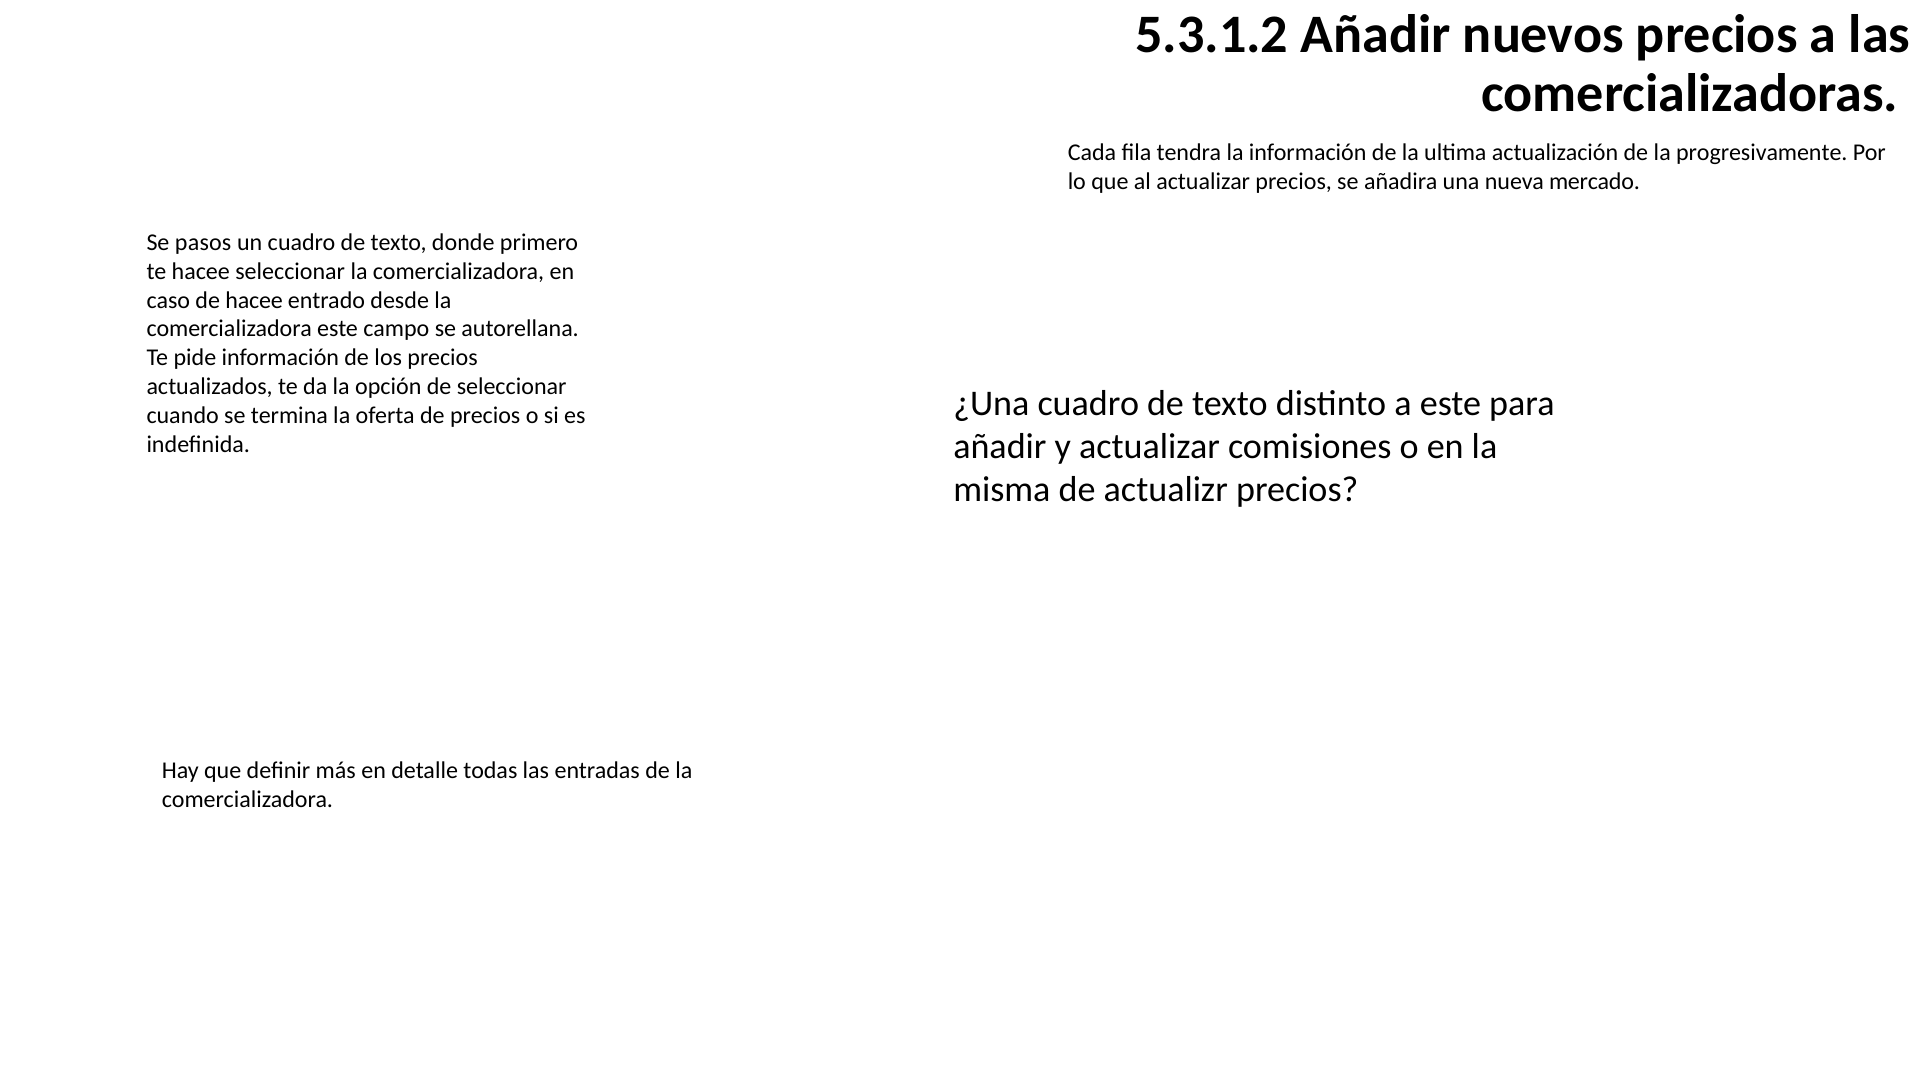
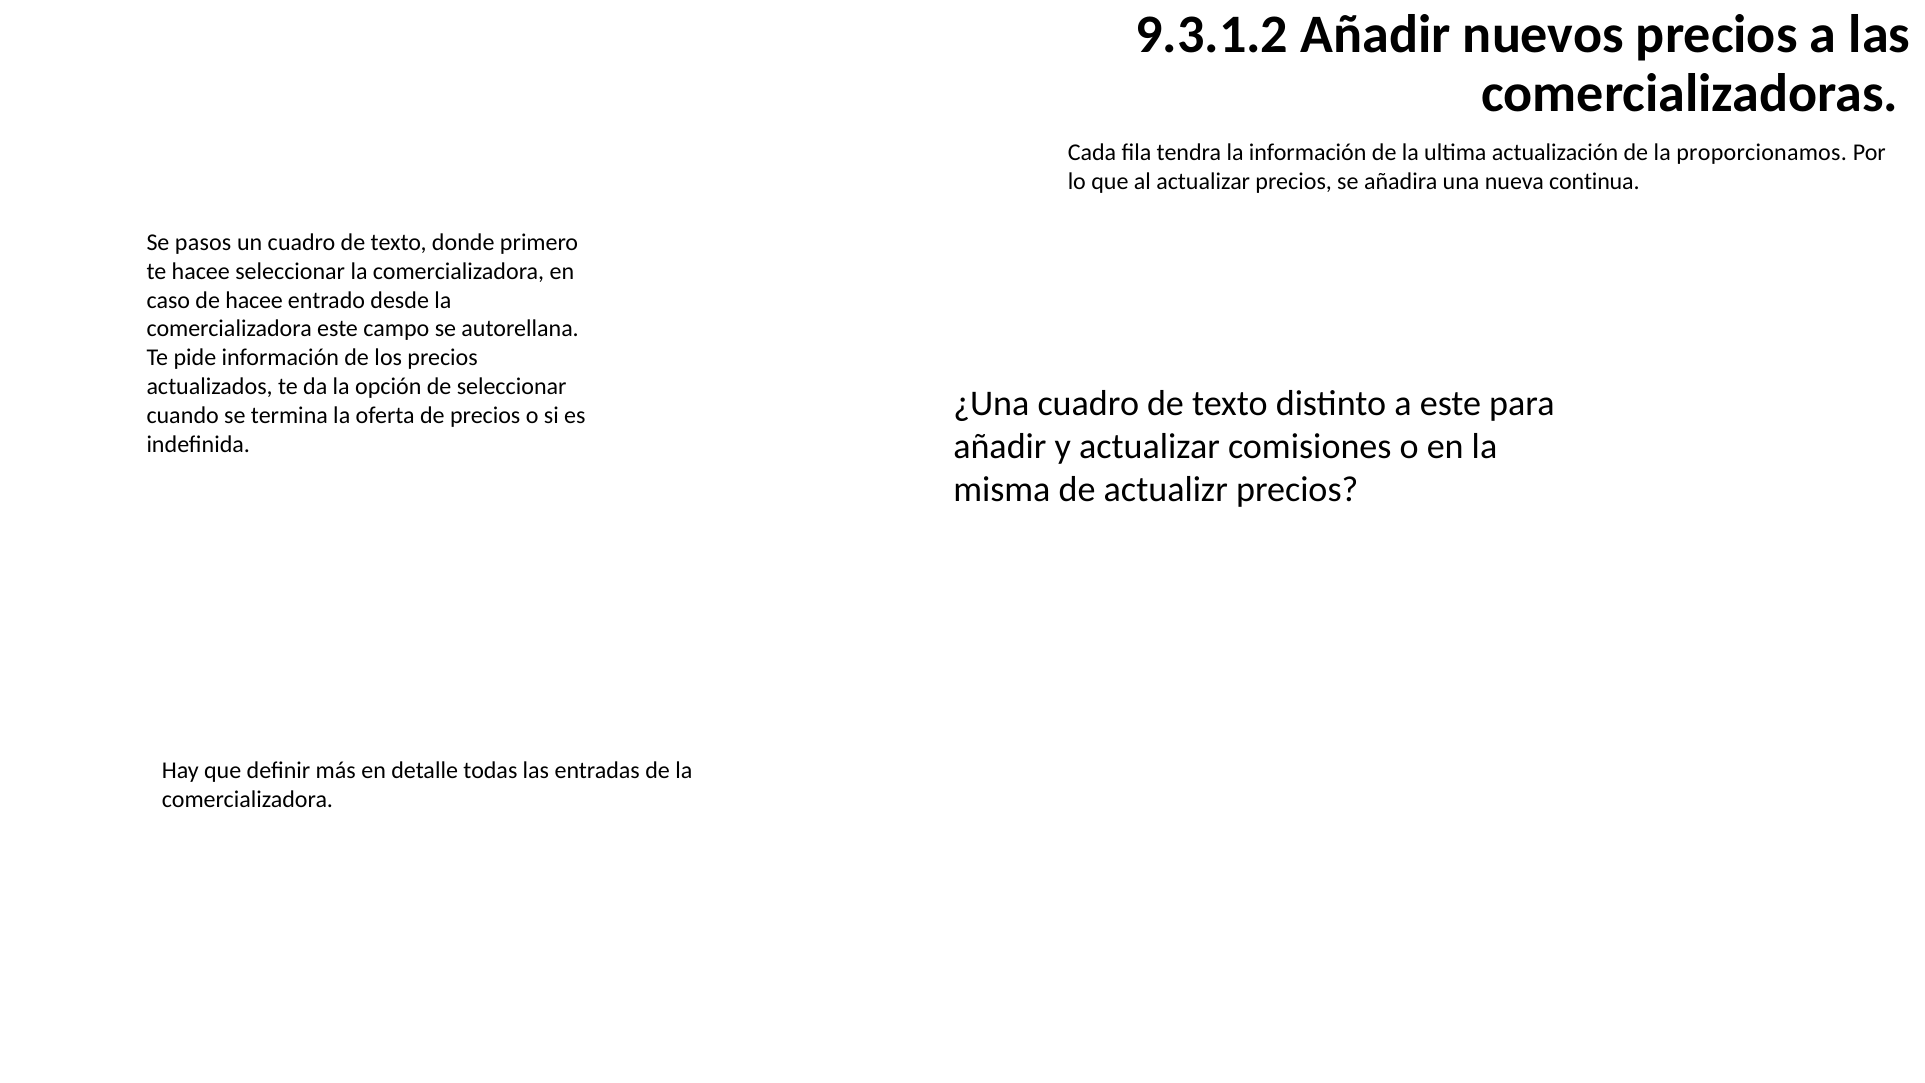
5.3.1.2: 5.3.1.2 -> 9.3.1.2
progresivamente: progresivamente -> proporcionamos
mercado: mercado -> continua
